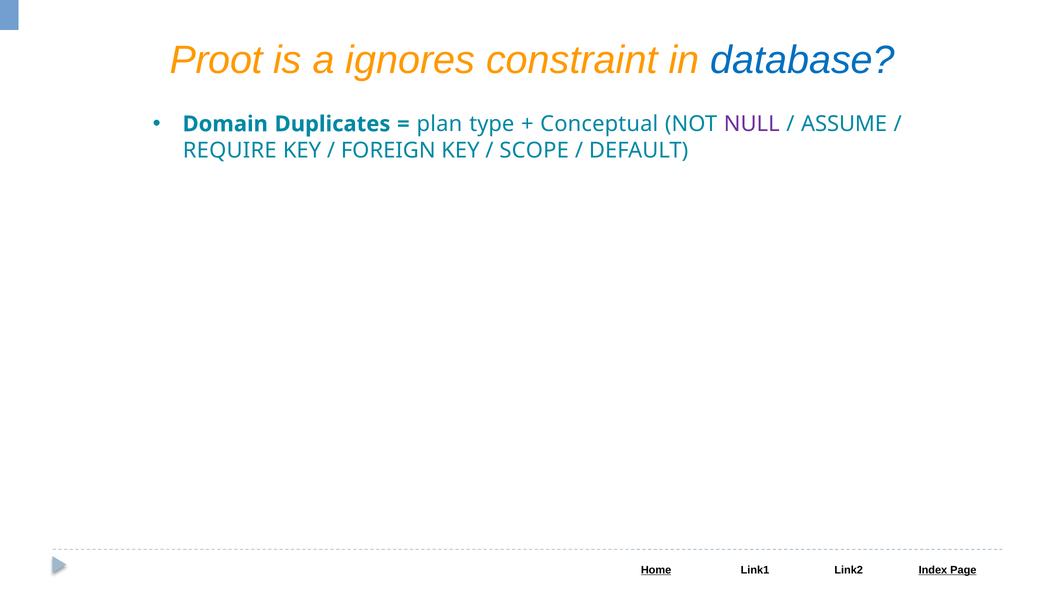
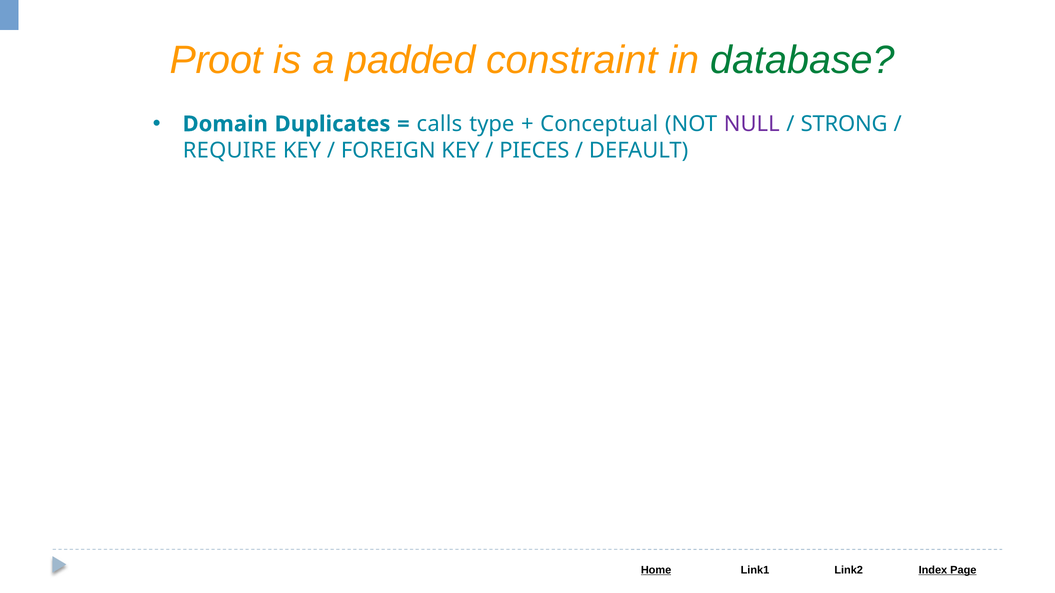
ignores: ignores -> padded
database colour: blue -> green
plan: plan -> calls
ASSUME: ASSUME -> STRONG
SCOPE: SCOPE -> PIECES
